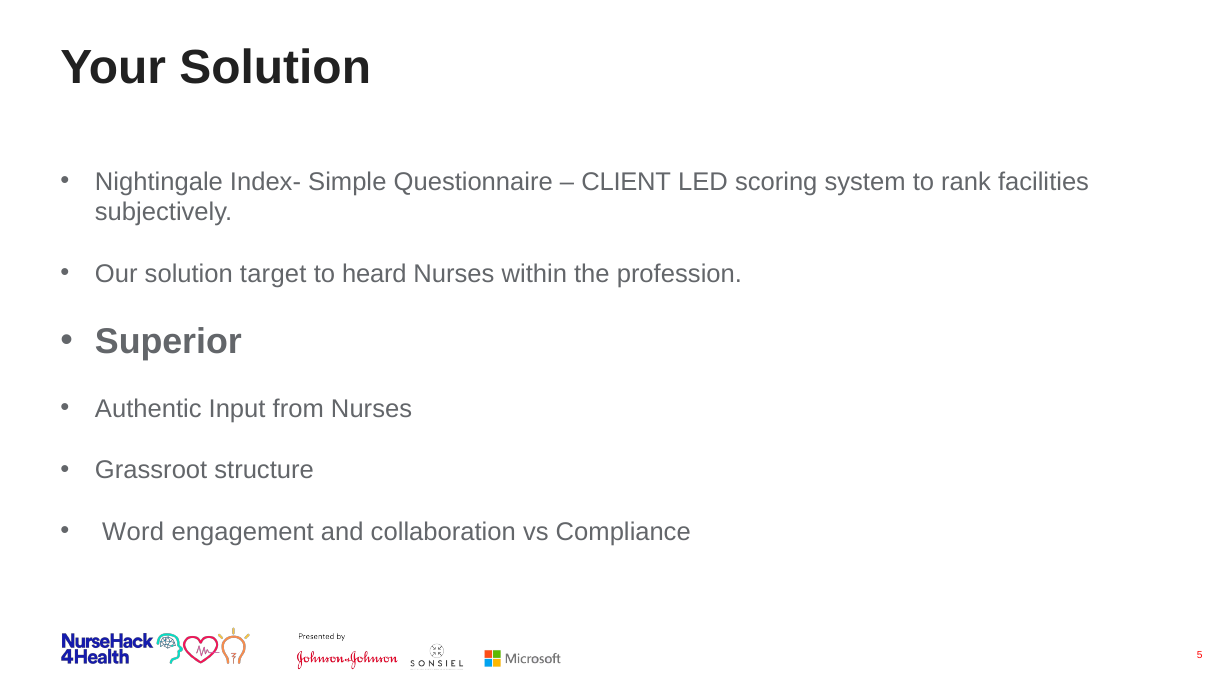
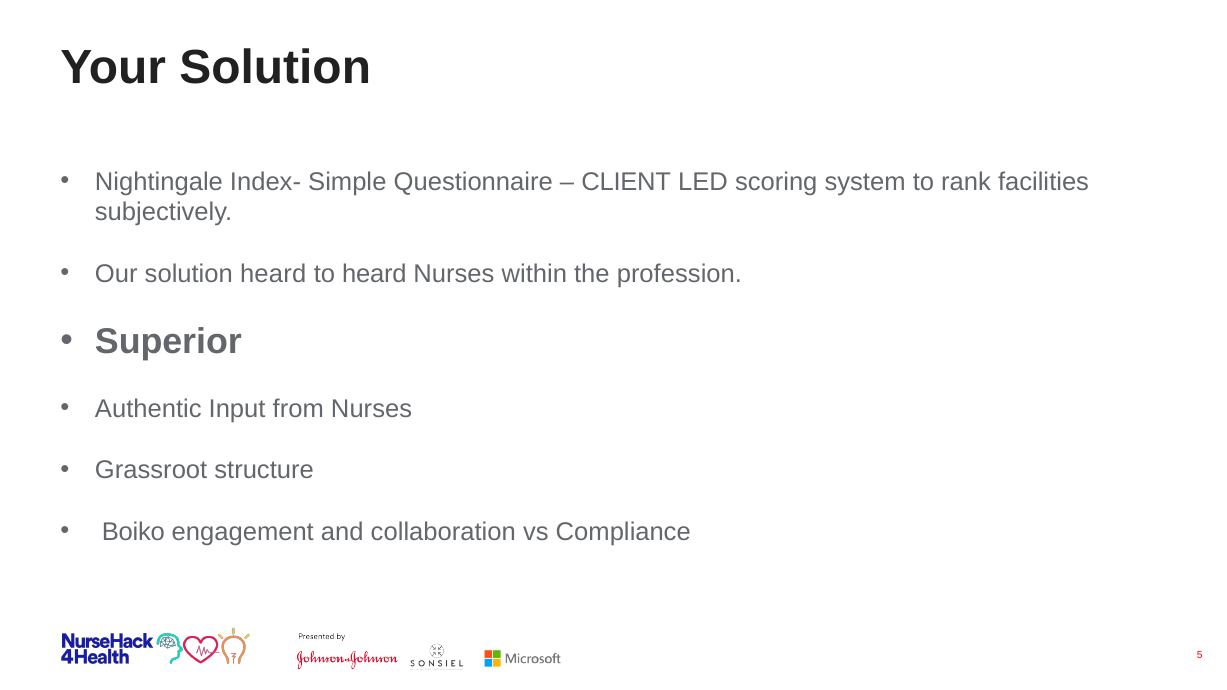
solution target: target -> heard
Word: Word -> Boiko
